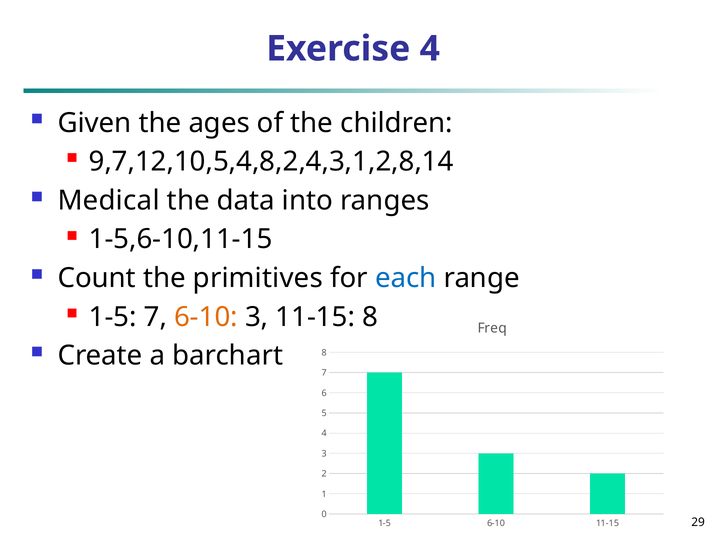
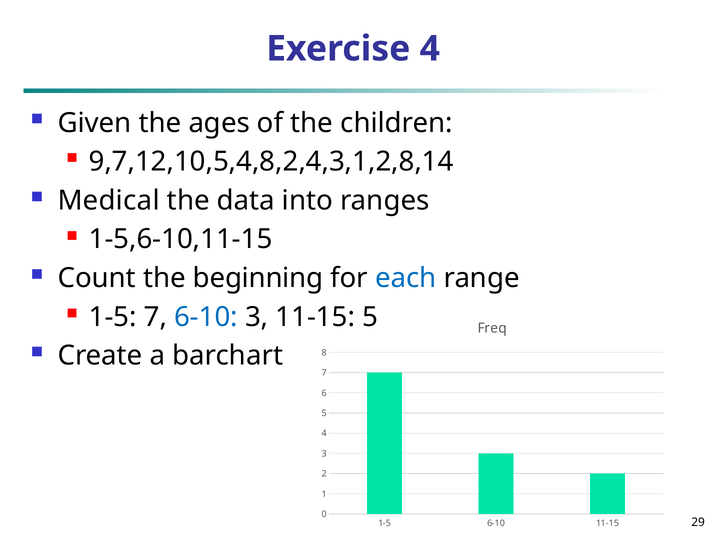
primitives: primitives -> beginning
6-10 at (206, 317) colour: orange -> blue
11-15 8: 8 -> 5
